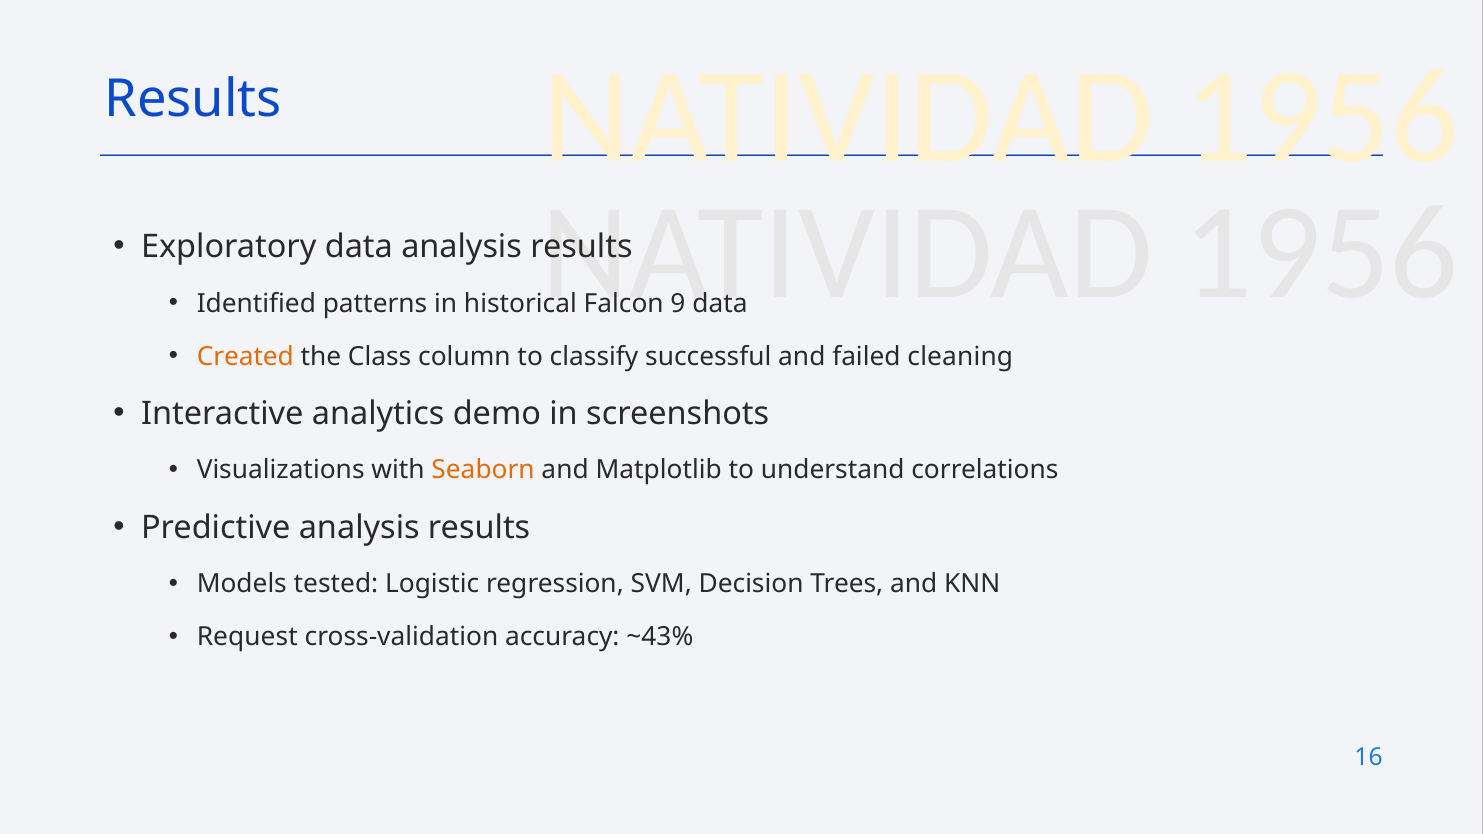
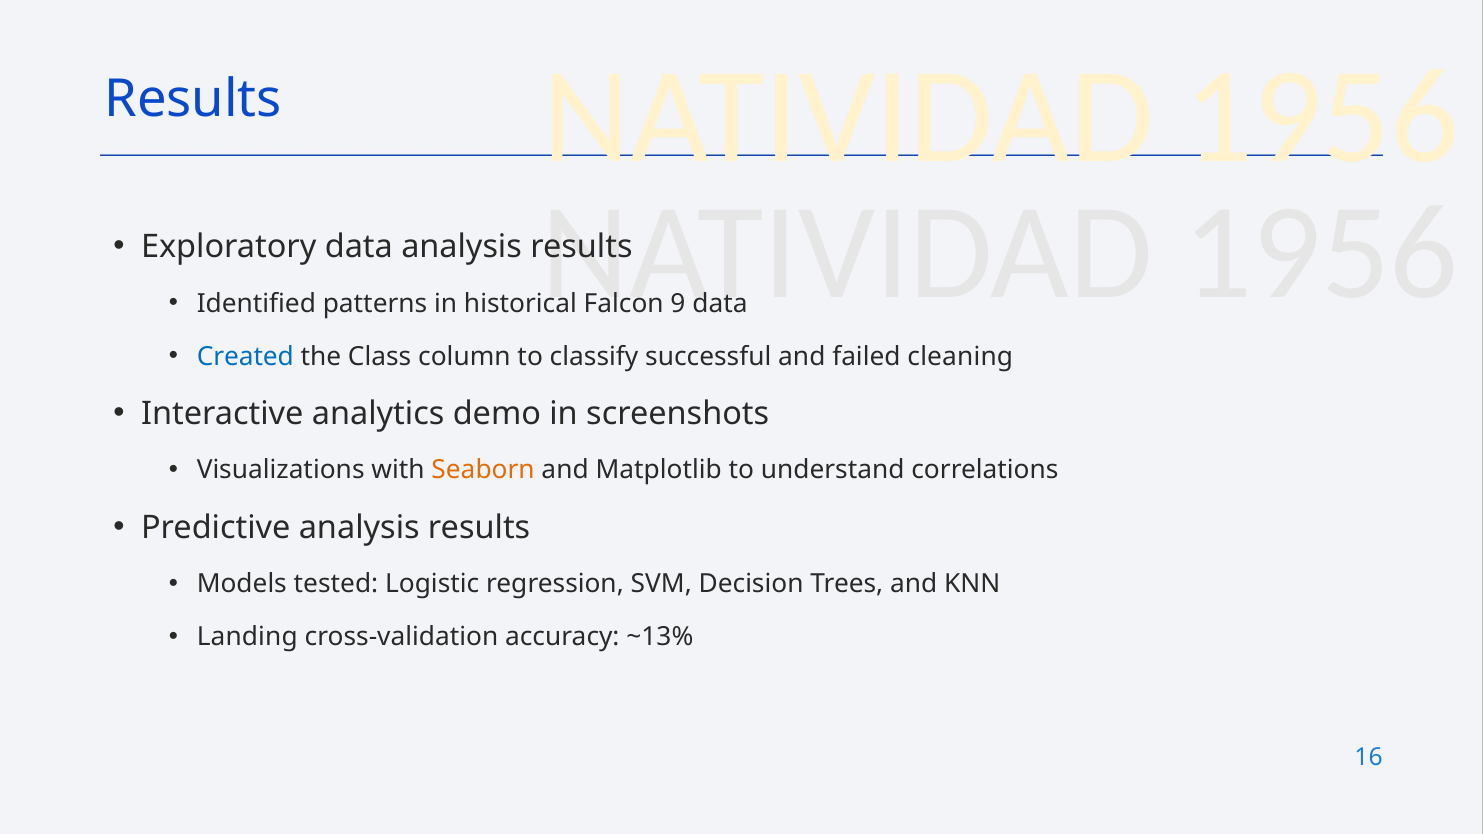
Created colour: orange -> blue
Request: Request -> Landing
~43%: ~43% -> ~13%
